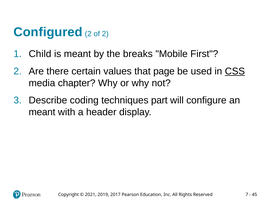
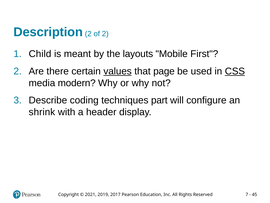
Configured: Configured -> Description
breaks: breaks -> layouts
values underline: none -> present
chapter: chapter -> modern
meant at (42, 112): meant -> shrink
